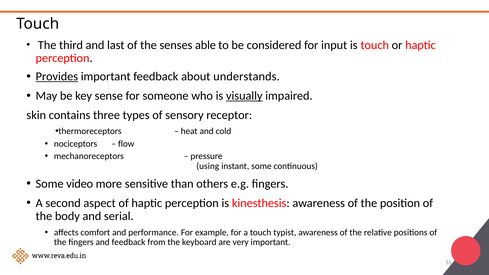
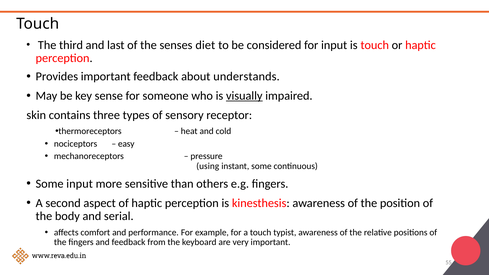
able: able -> diet
Provides underline: present -> none
flow: flow -> easy
Some video: video -> input
